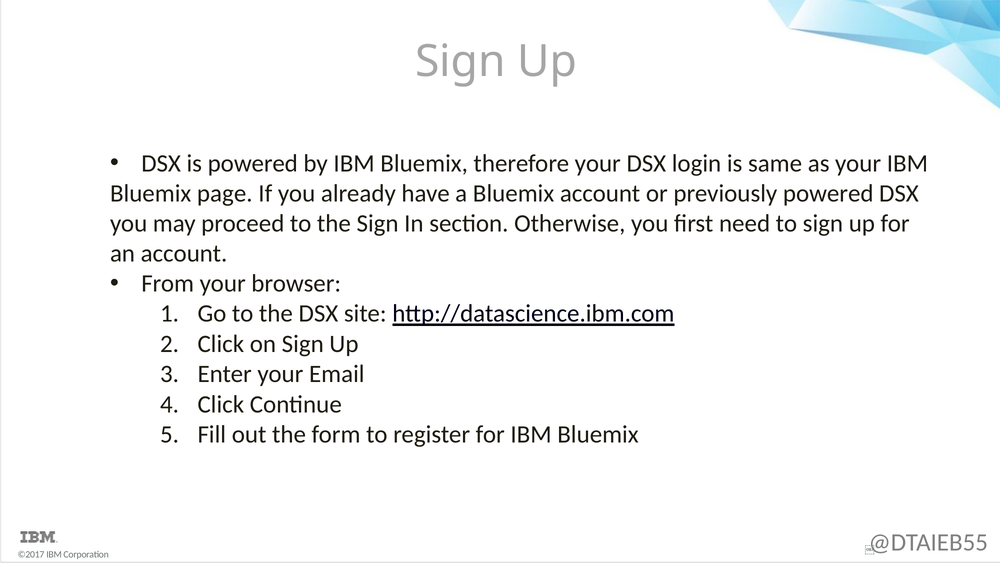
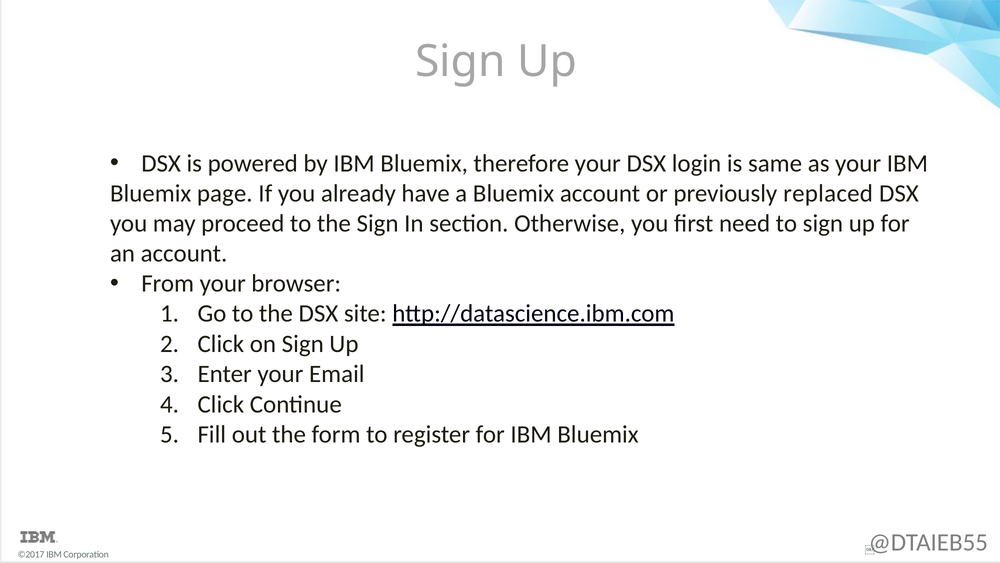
previously powered: powered -> replaced
